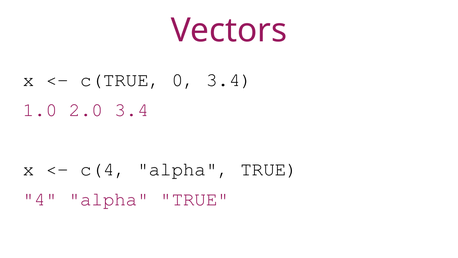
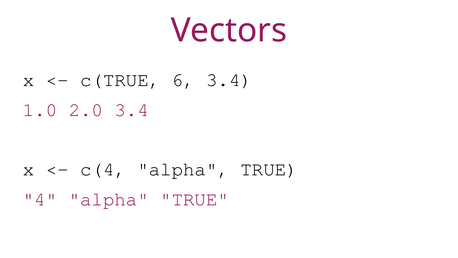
0: 0 -> 6
